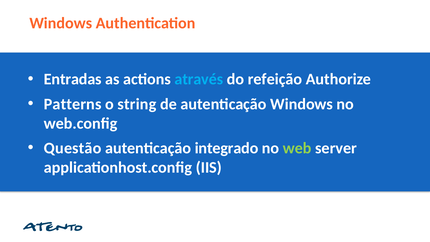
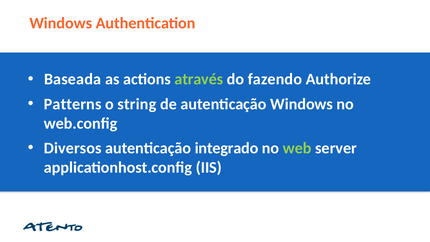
Entradas: Entradas -> Baseada
através colour: light blue -> light green
refeição: refeição -> fazendo
Questão: Questão -> Diversos
